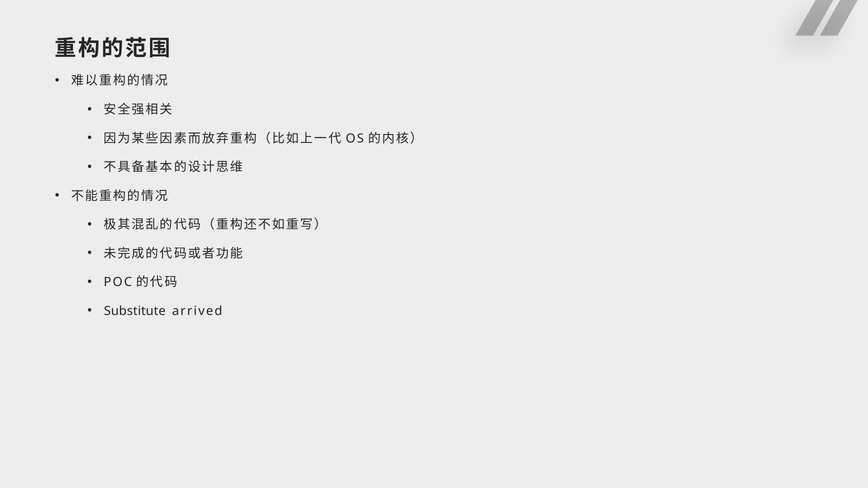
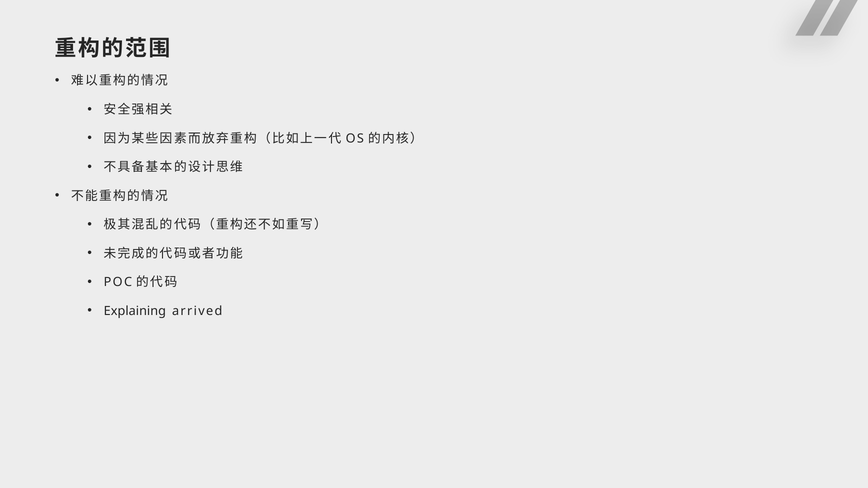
Substitute: Substitute -> Explaining
